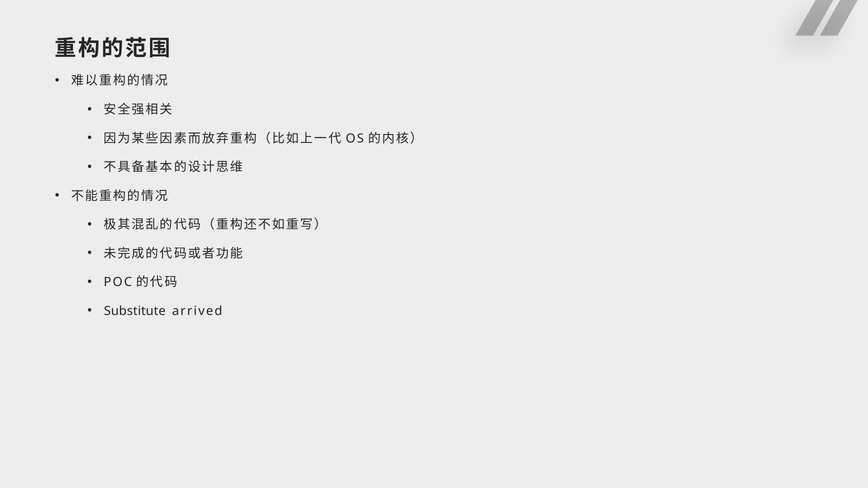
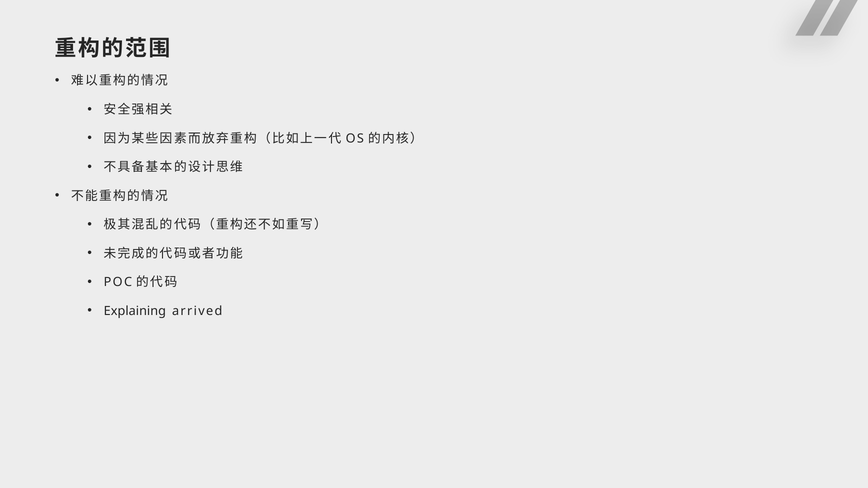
Substitute: Substitute -> Explaining
